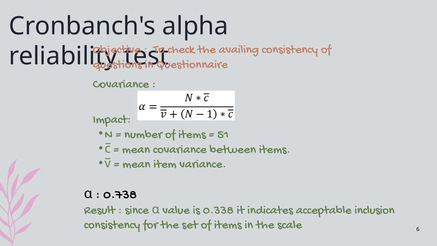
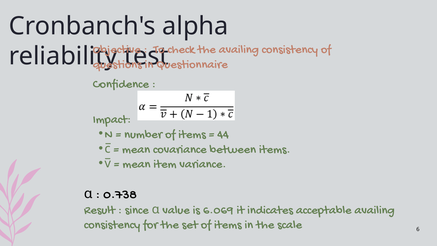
Covariance at (121, 83): Covariance -> Confidence
51: 51 -> 44
0.338: 0.338 -> 6.069
acceptable inclusion: inclusion -> availing
